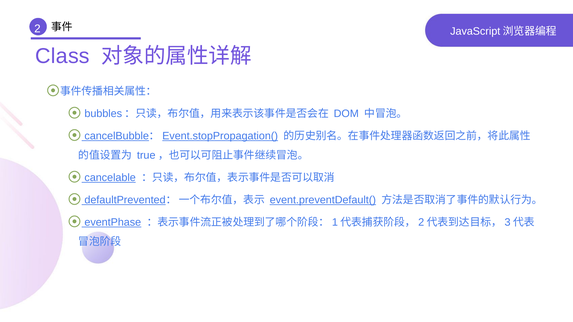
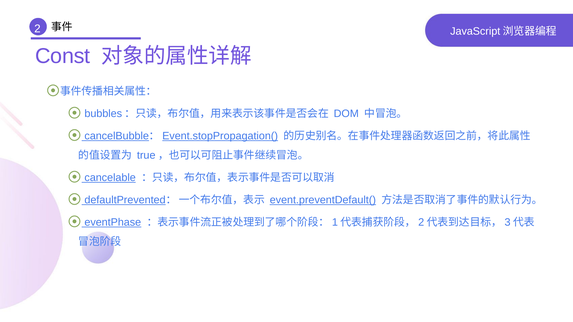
Class: Class -> Const
